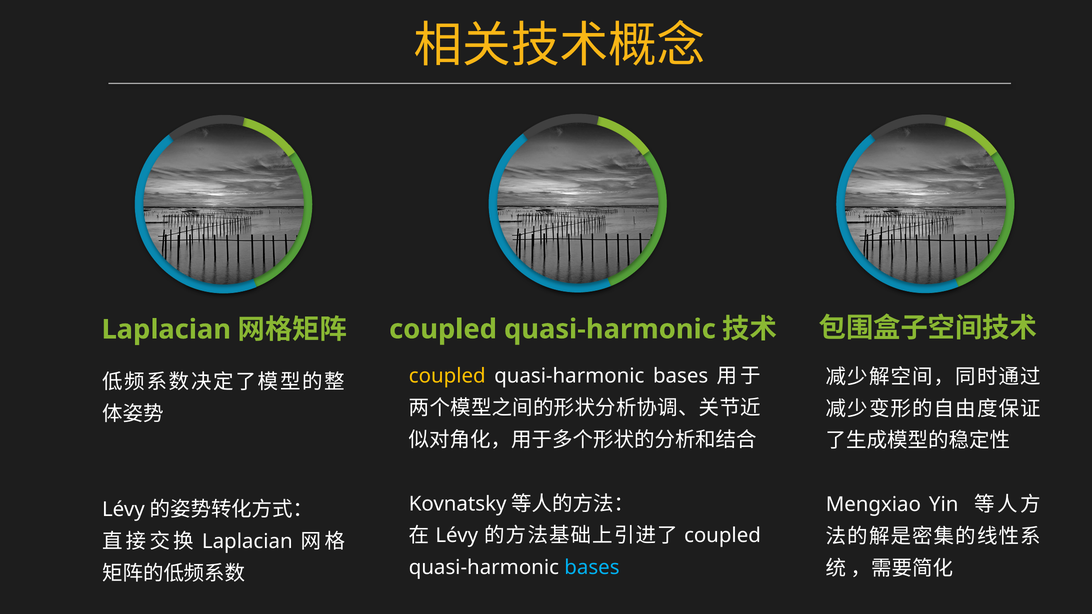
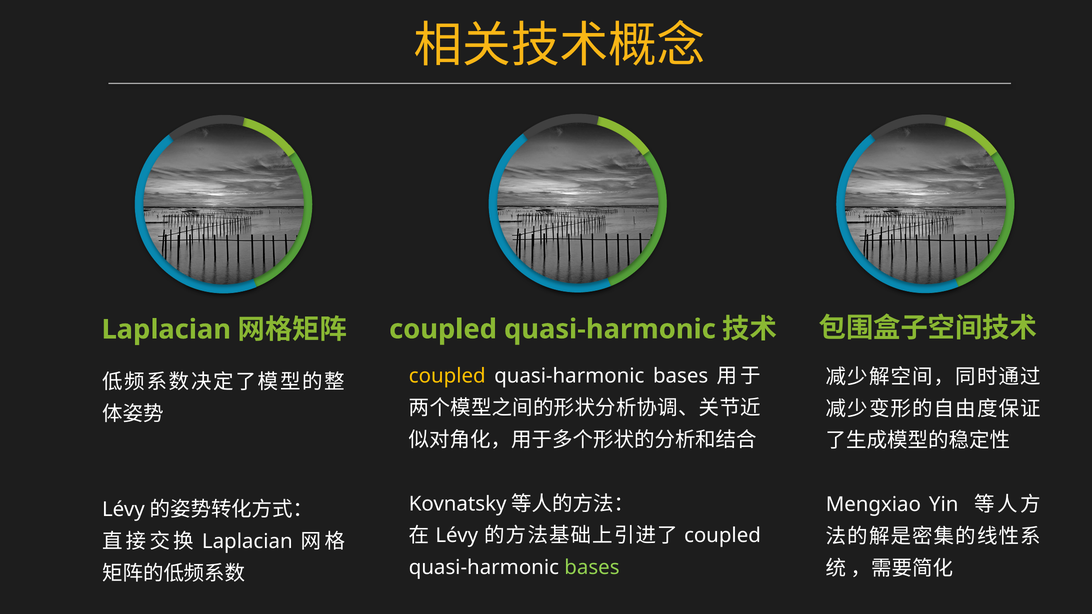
bases at (592, 568) colour: light blue -> light green
